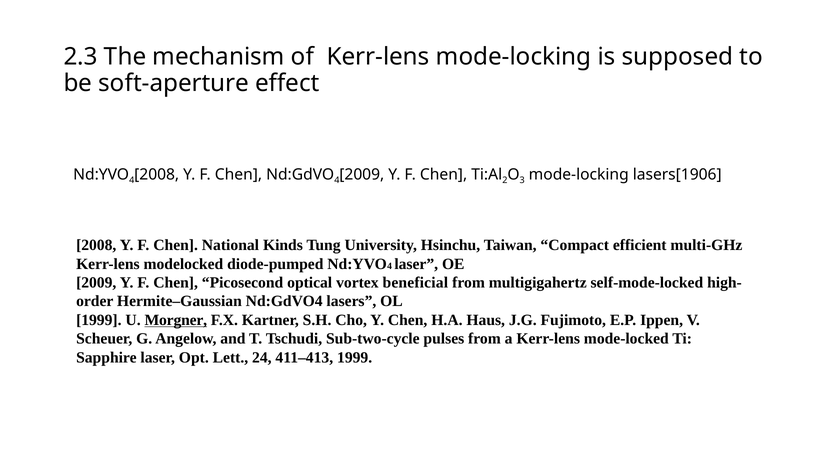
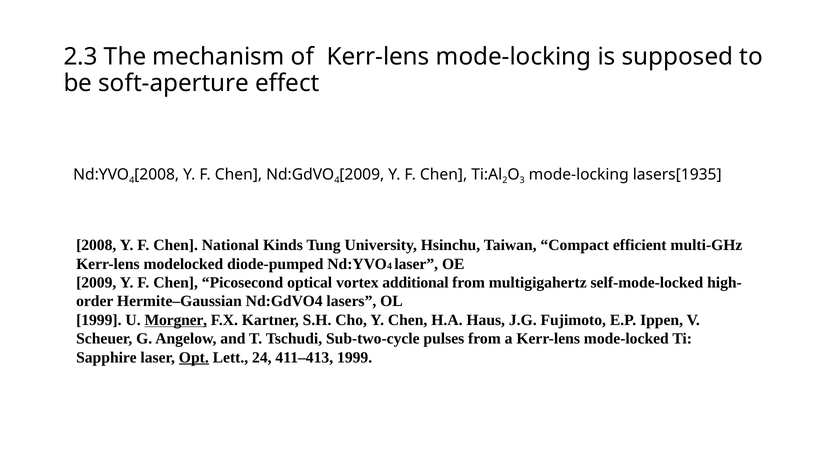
lasers[1906: lasers[1906 -> lasers[1935
beneficial: beneficial -> additional
Opt underline: none -> present
